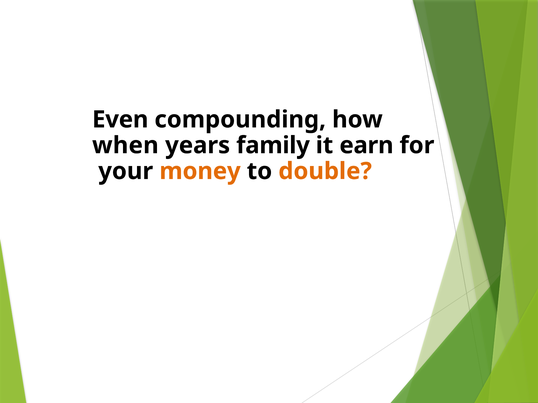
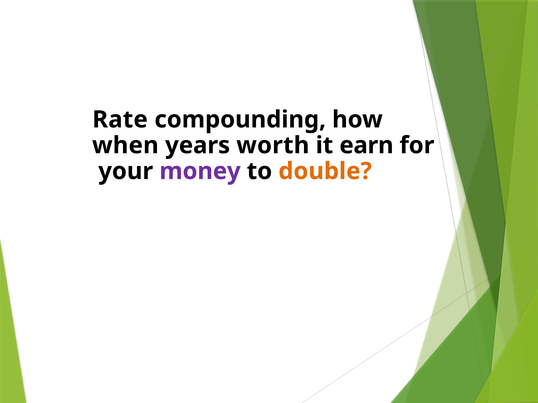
Even: Even -> Rate
family: family -> worth
money colour: orange -> purple
